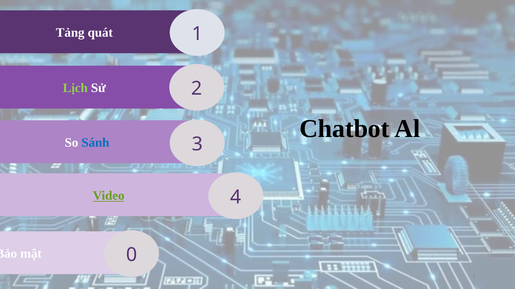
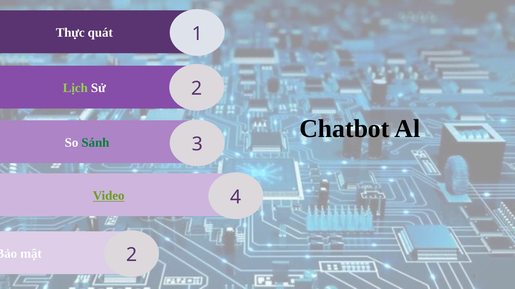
Tảng: Tảng -> Thực
Sánh colour: blue -> green
mật 0: 0 -> 2
